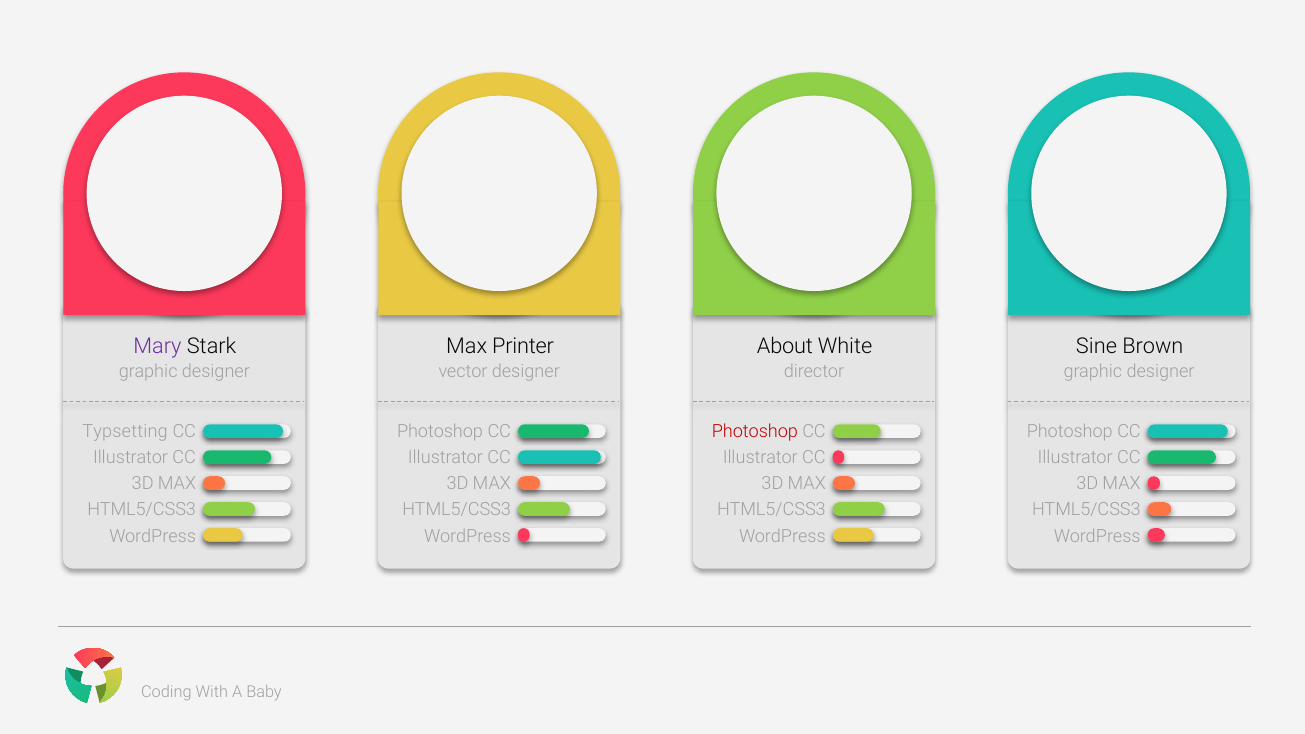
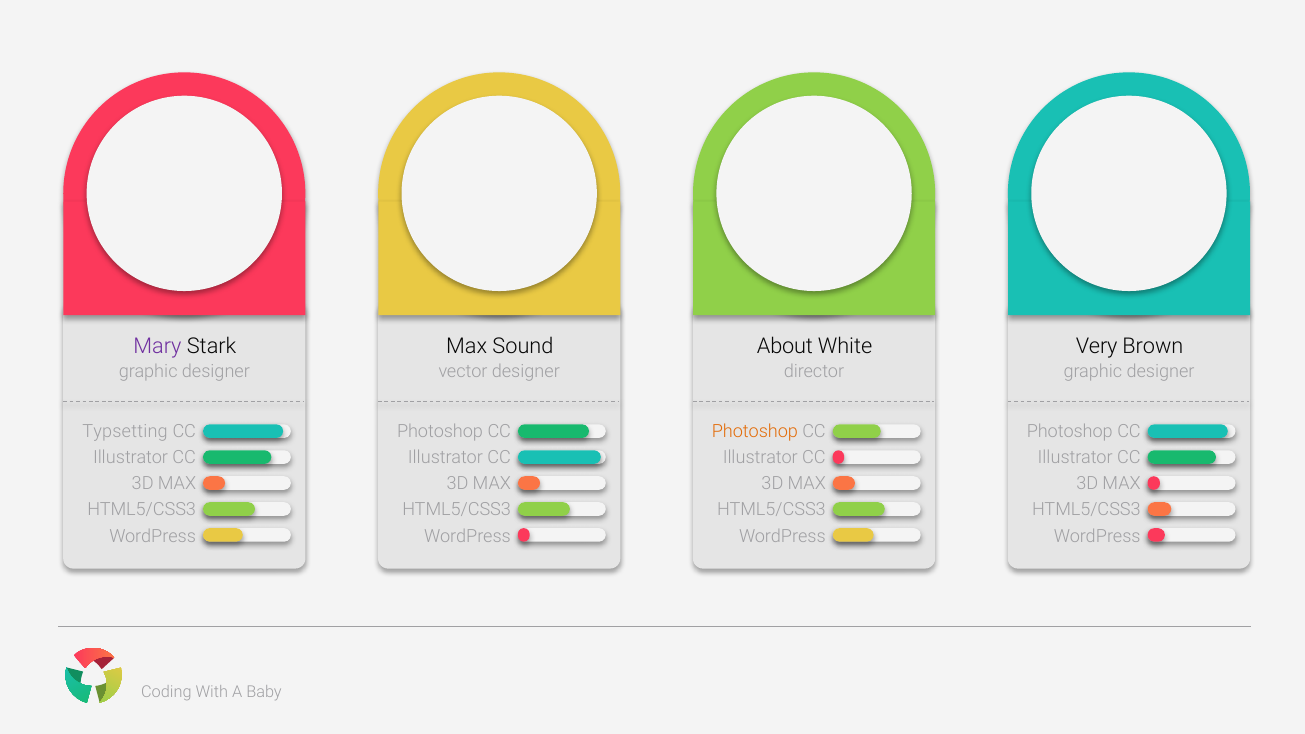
Printer: Printer -> Sound
Sine: Sine -> Very
Photoshop at (755, 432) colour: red -> orange
